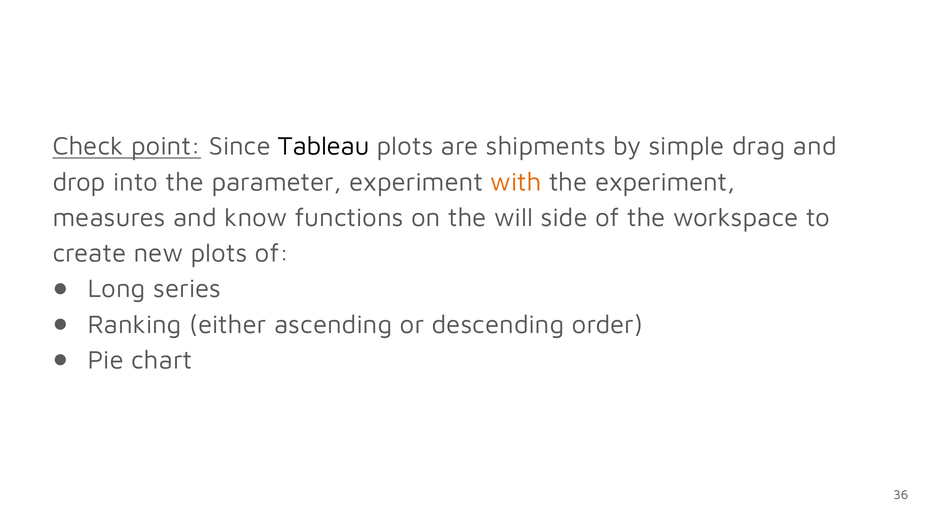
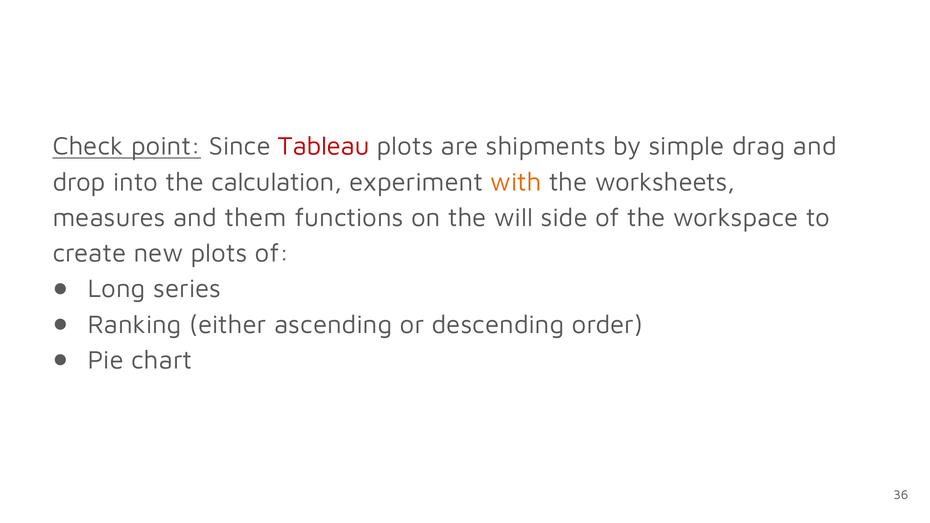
Tableau colour: black -> red
parameter: parameter -> calculation
the experiment: experiment -> worksheets
know: know -> them
